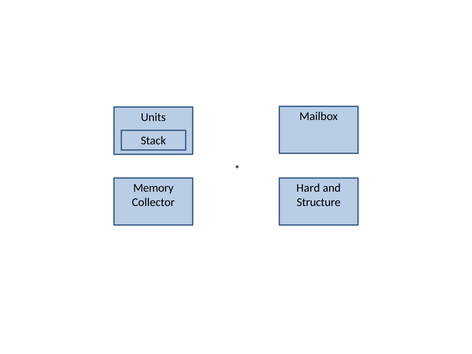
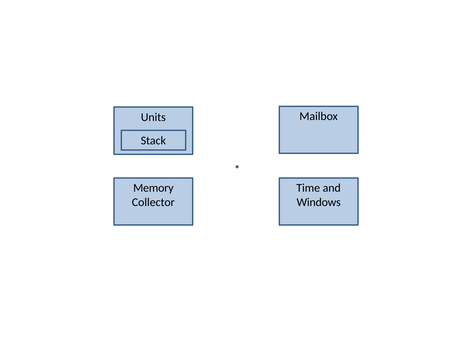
Hard: Hard -> Time
Structure: Structure -> Windows
